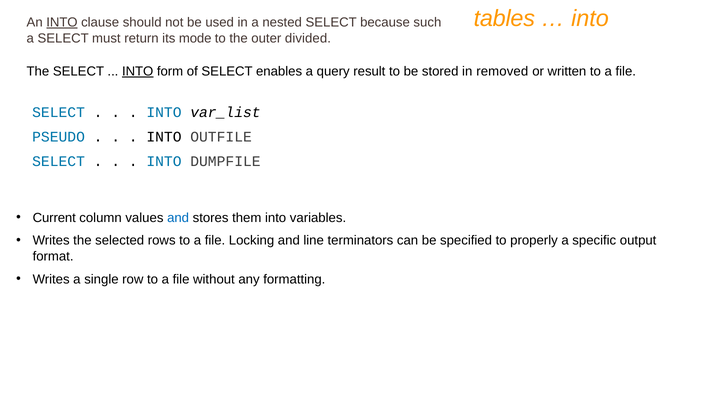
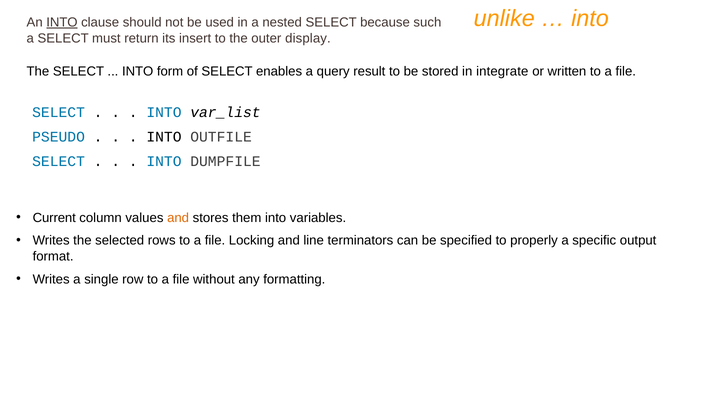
tables: tables -> unlike
mode: mode -> insert
divided: divided -> display
INTO at (138, 71) underline: present -> none
removed: removed -> integrate
and at (178, 218) colour: blue -> orange
